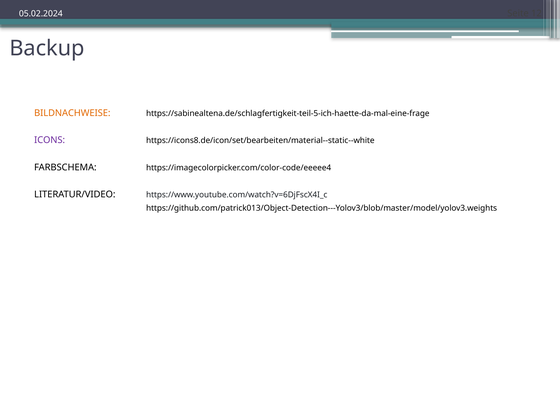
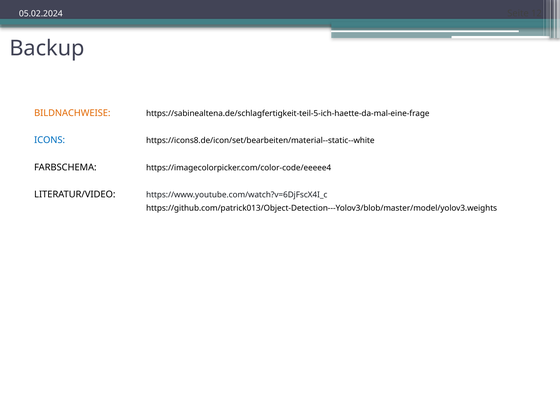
ICONS colour: purple -> blue
